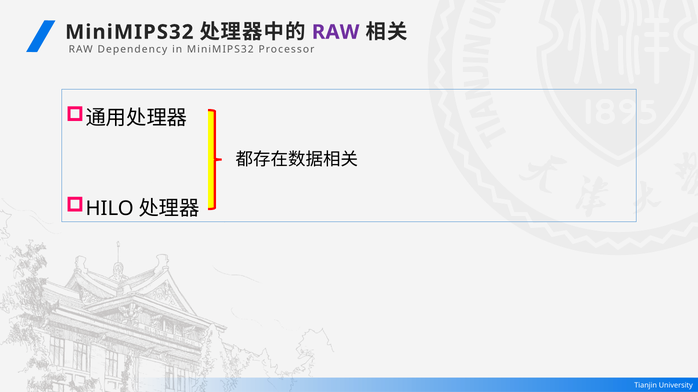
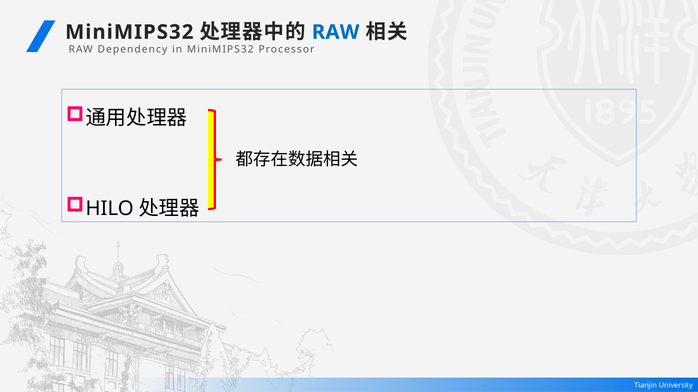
RAW at (336, 32) colour: purple -> blue
